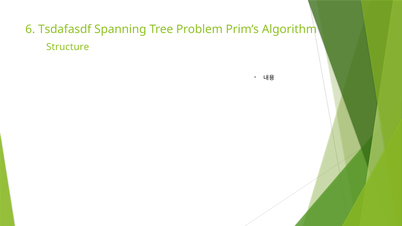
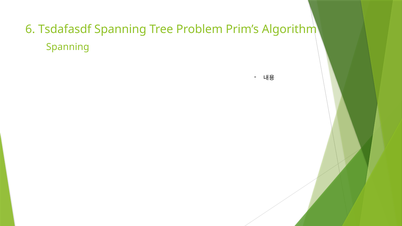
Structure at (68, 47): Structure -> Spanning
